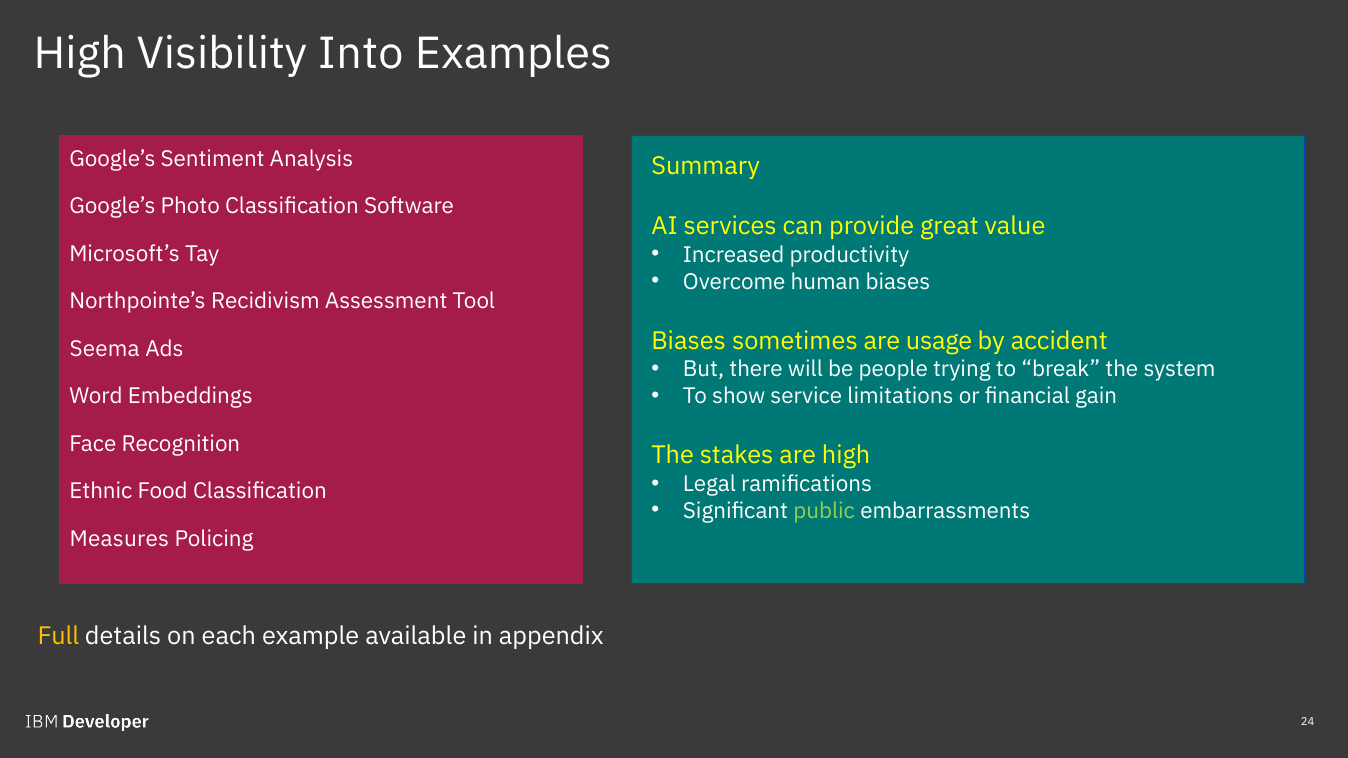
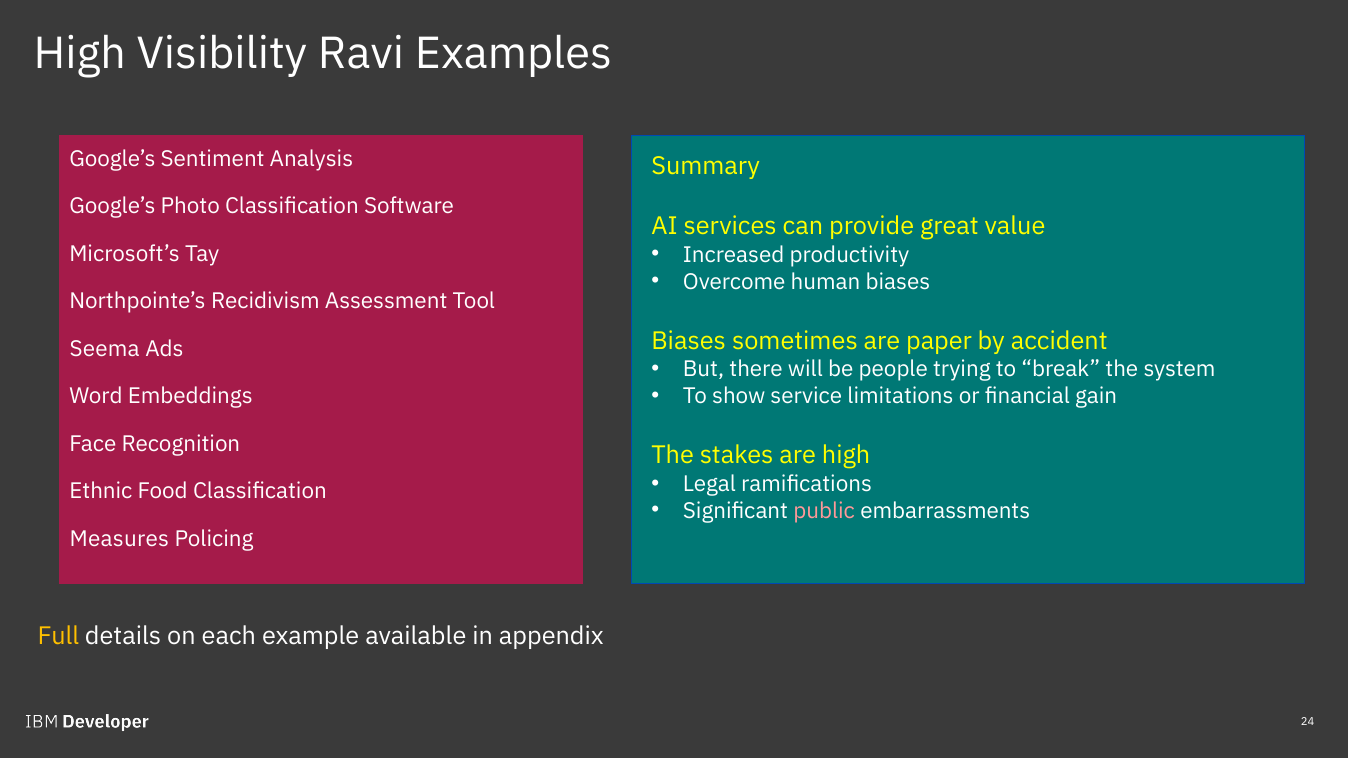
Into: Into -> Ravi
usage: usage -> paper
public colour: light green -> pink
